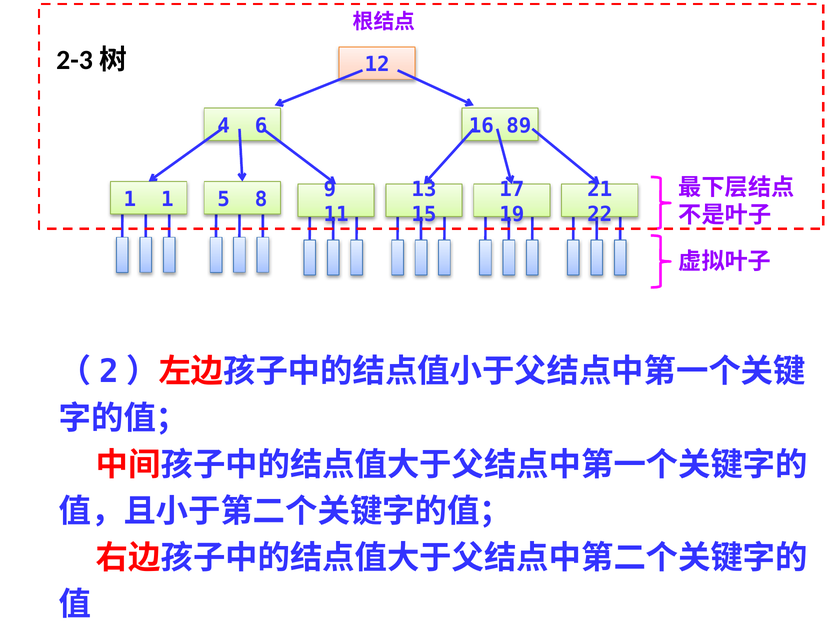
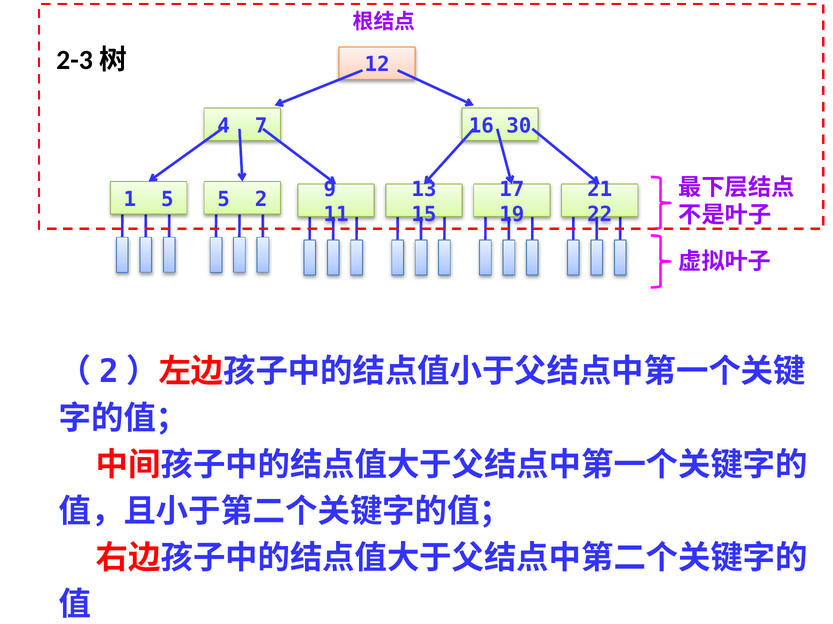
6: 6 -> 7
89: 89 -> 30
1 1: 1 -> 5
8: 8 -> 2
